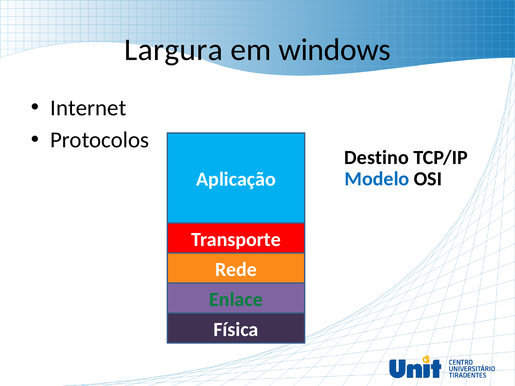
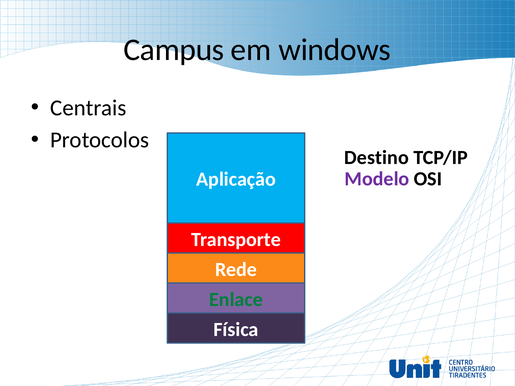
Largura: Largura -> Campus
Internet: Internet -> Centrais
Modelo colour: blue -> purple
